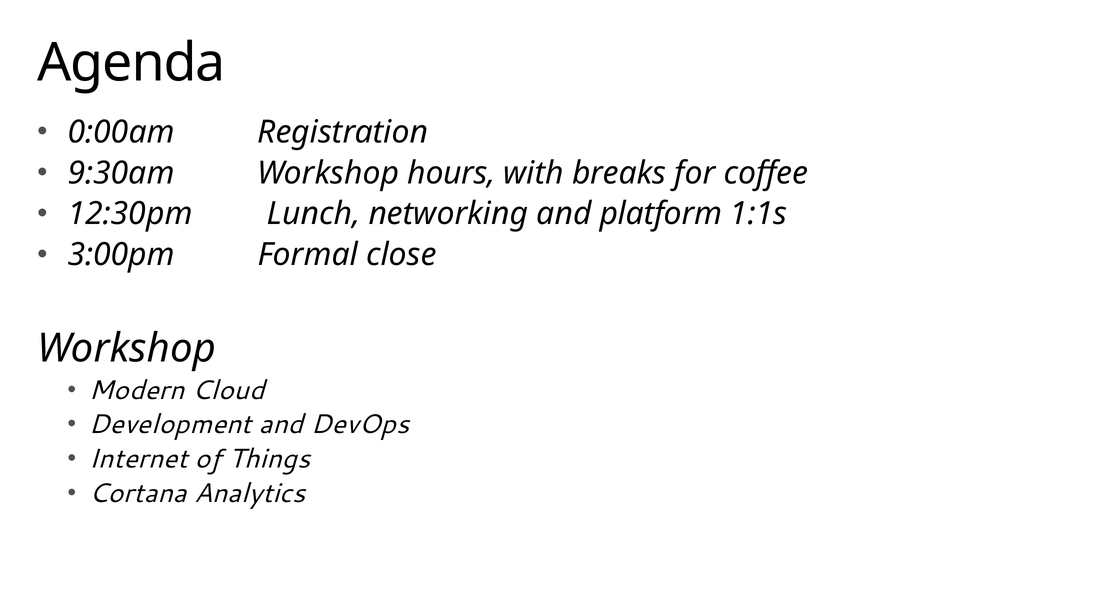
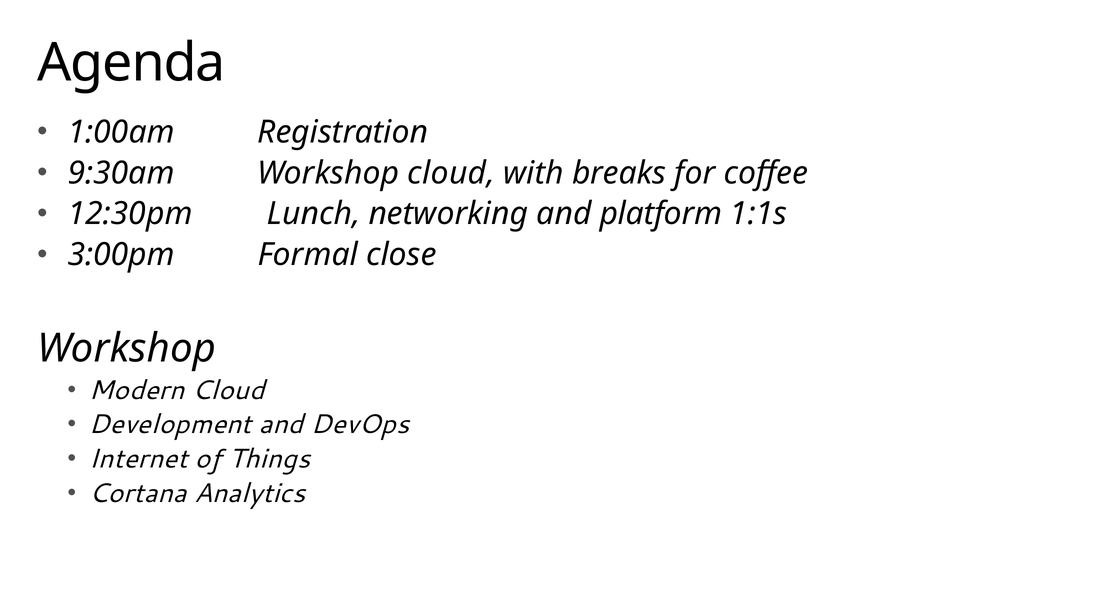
0:00am: 0:00am -> 1:00am
Workshop hours: hours -> cloud
